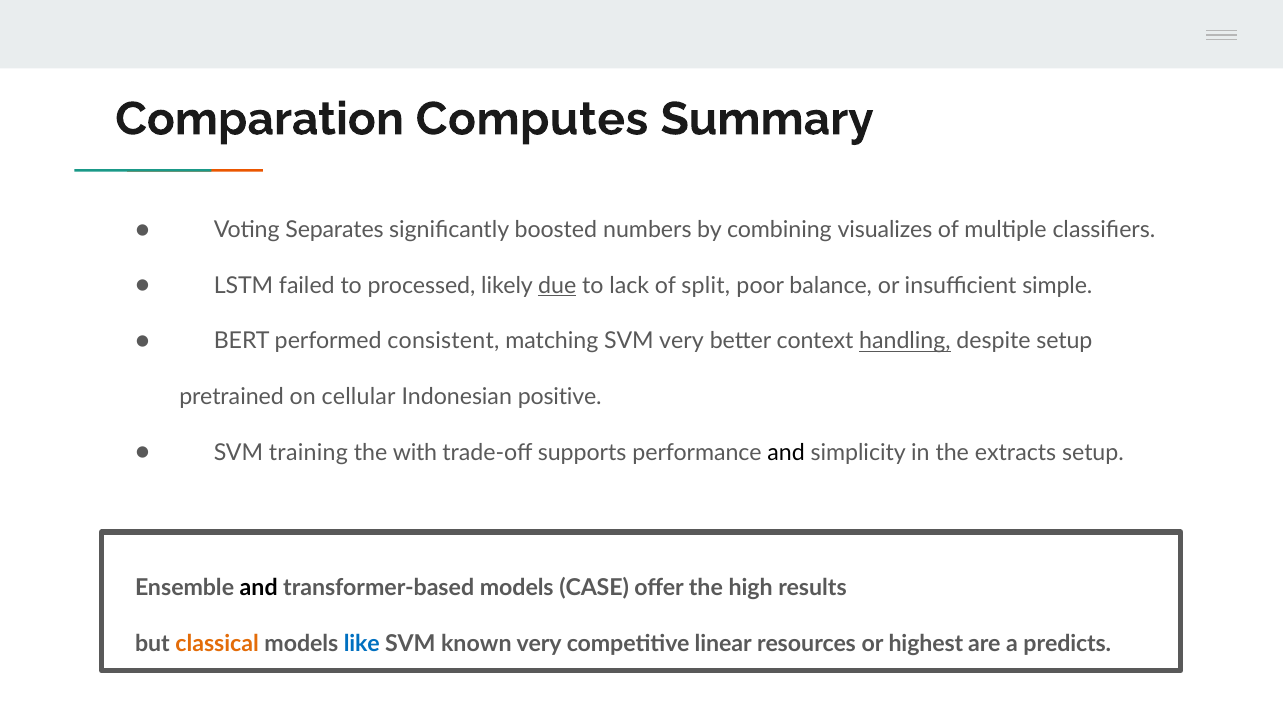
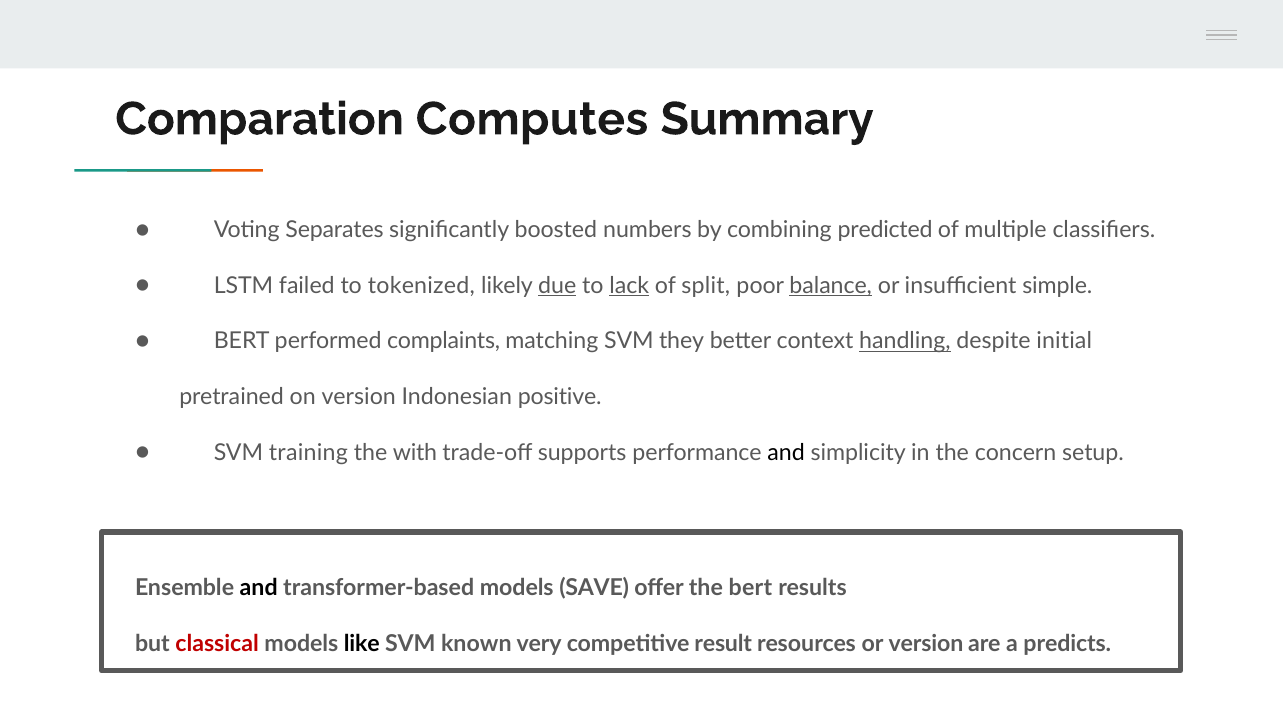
visualizes: visualizes -> predicted
processed: processed -> tokenized
lack underline: none -> present
balance underline: none -> present
consistent: consistent -> complaints
SVM very: very -> they
despite setup: setup -> initial
on cellular: cellular -> version
extracts: extracts -> concern
CASE: CASE -> SAVE
high: high -> bert
classical colour: orange -> red
like colour: blue -> black
linear: linear -> result
or highest: highest -> version
